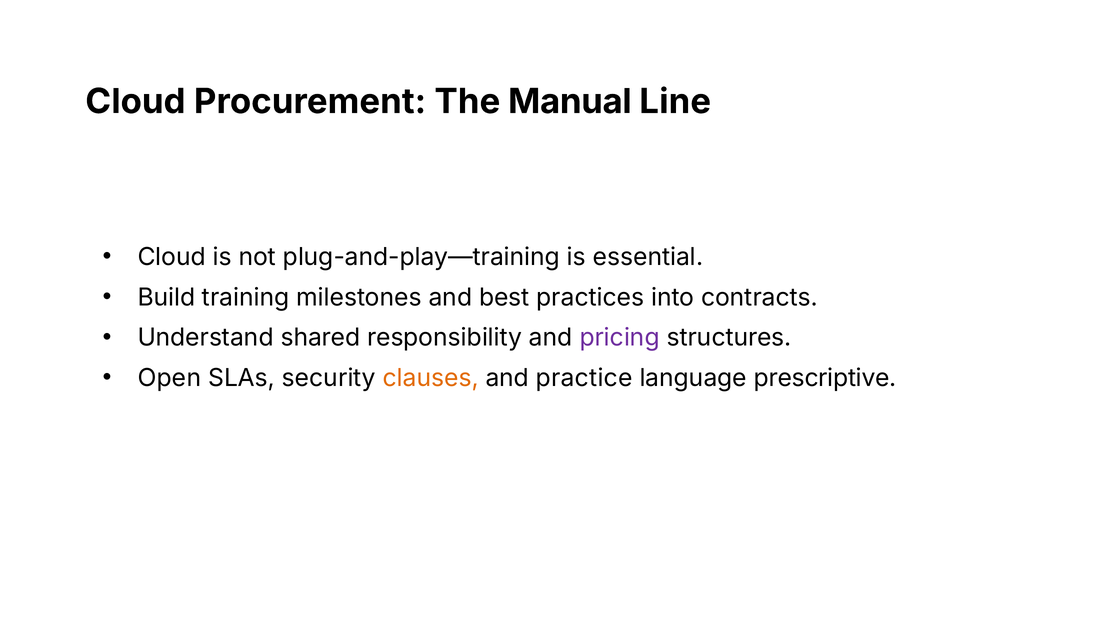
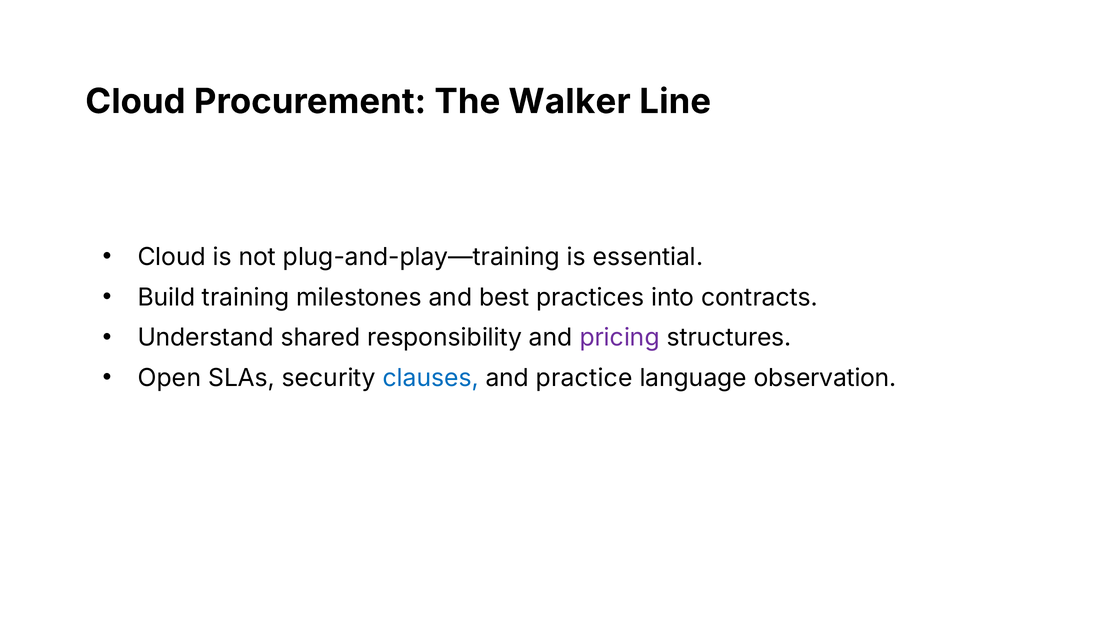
Manual: Manual -> Walker
clauses colour: orange -> blue
prescriptive: prescriptive -> observation
